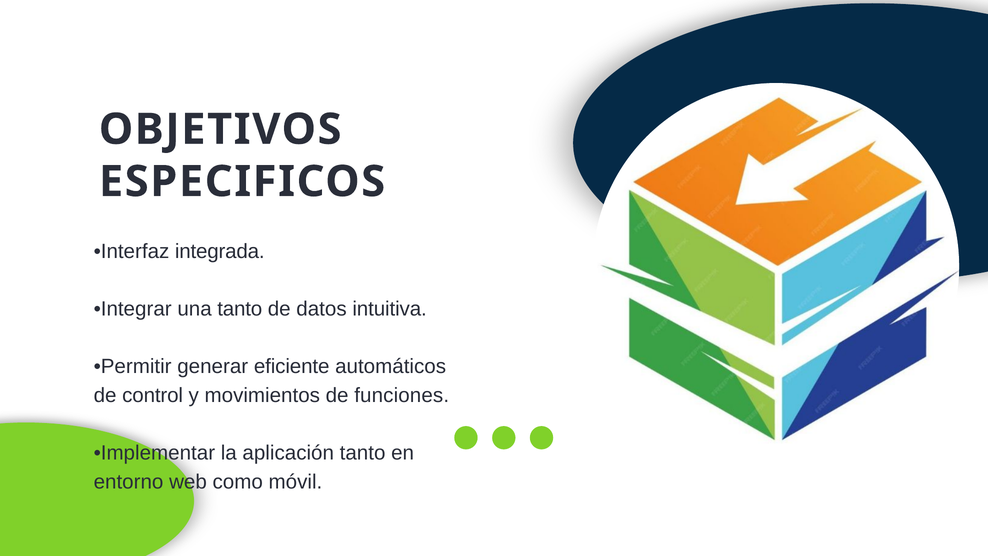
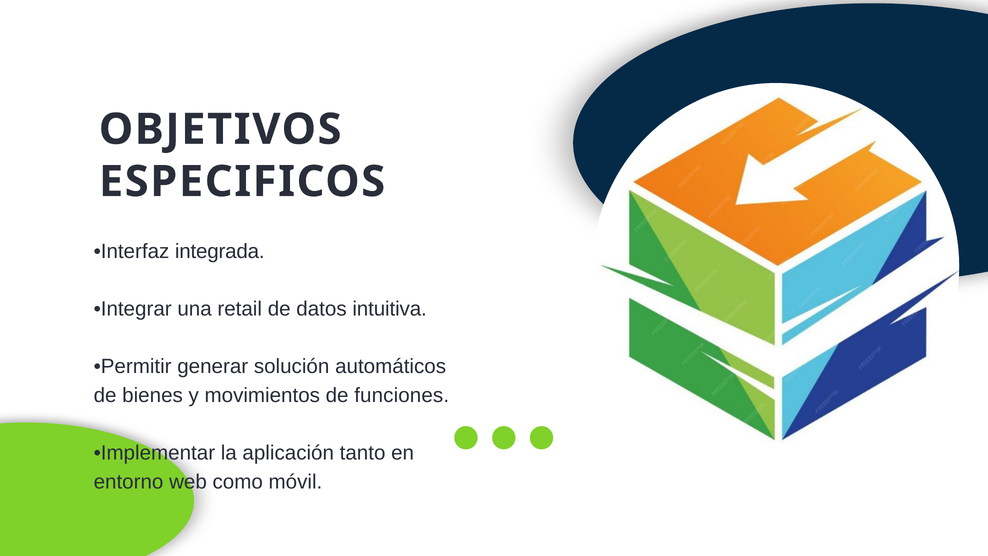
una tanto: tanto -> retail
eficiente: eficiente -> solución
control: control -> bienes
